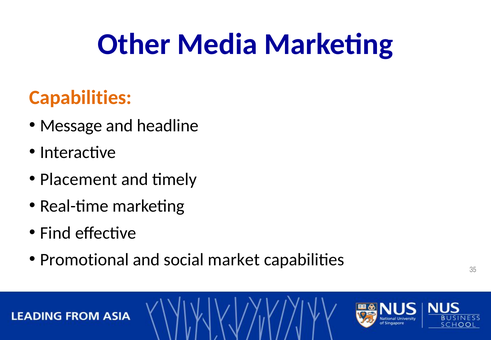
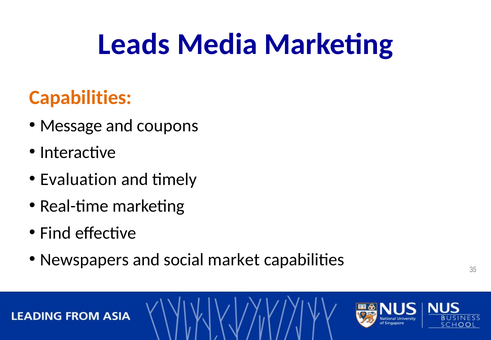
Other: Other -> Leads
headline: headline -> coupons
Placement: Placement -> Evaluation
Promotional: Promotional -> Newspapers
